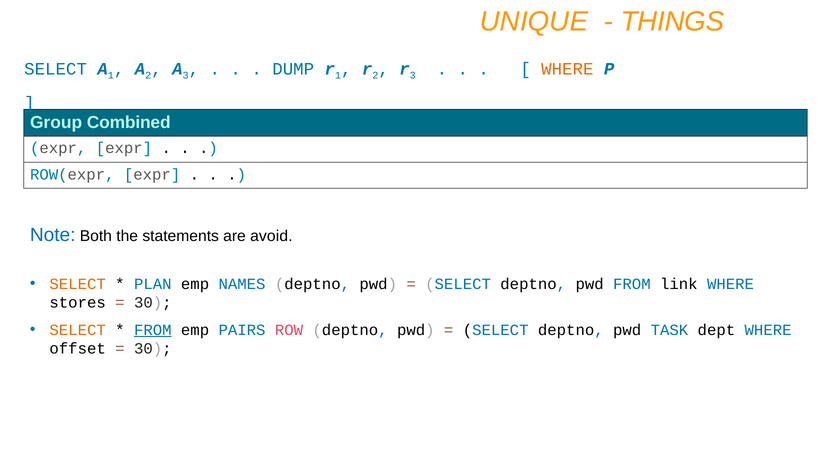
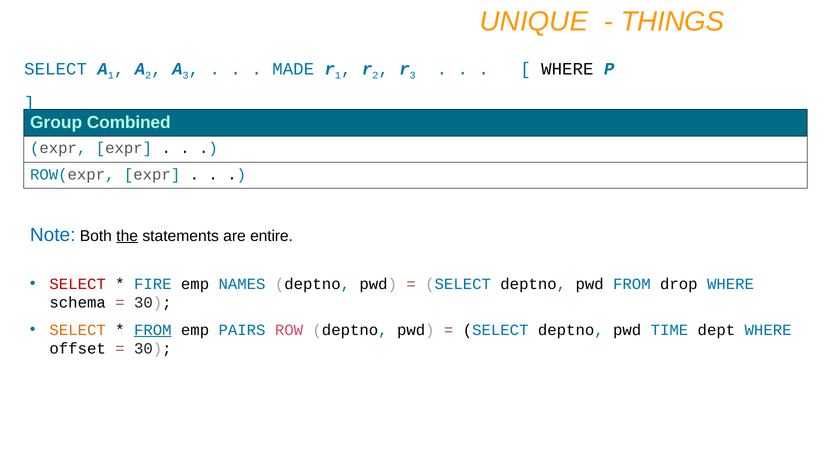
DUMP: DUMP -> MADE
WHERE at (567, 69) colour: orange -> black
the underline: none -> present
avoid: avoid -> entire
SELECT at (78, 284) colour: orange -> red
PLAN: PLAN -> FIRE
link: link -> drop
stores: stores -> schema
TASK: TASK -> TIME
